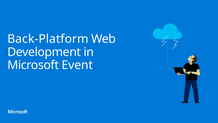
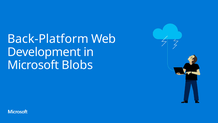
Event: Event -> Blobs
